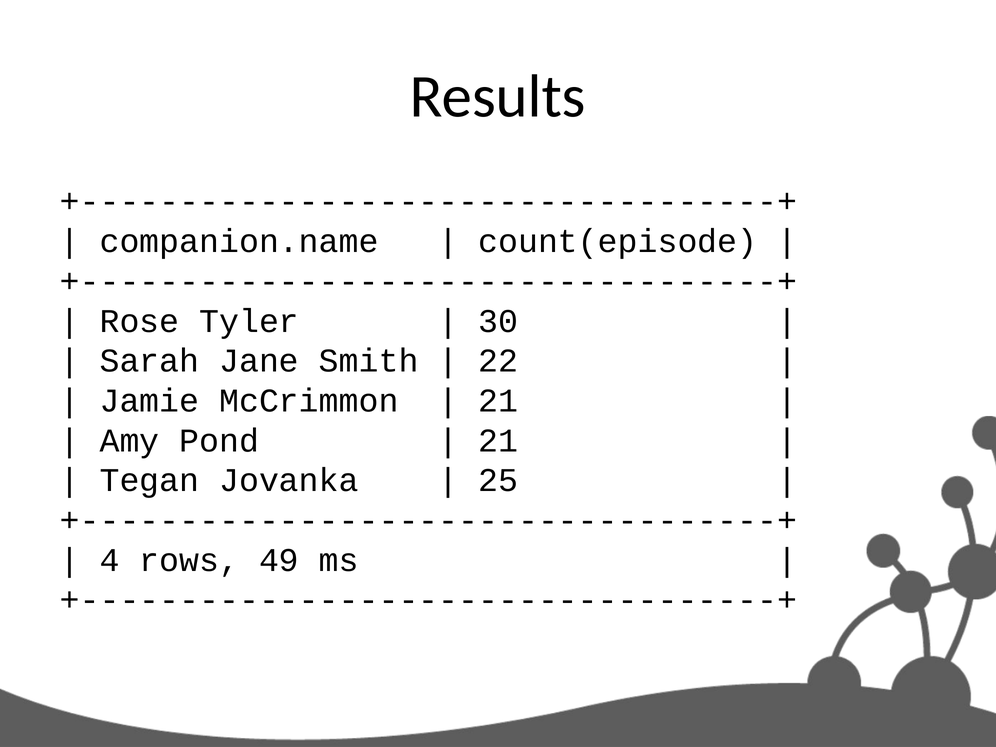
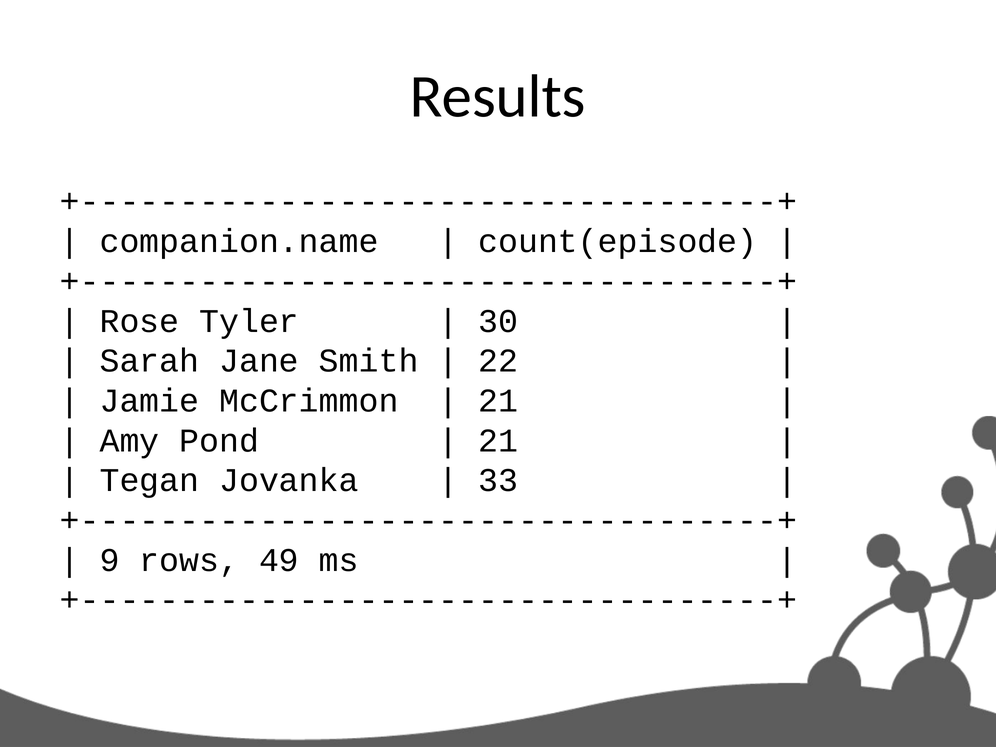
25: 25 -> 33
4: 4 -> 9
